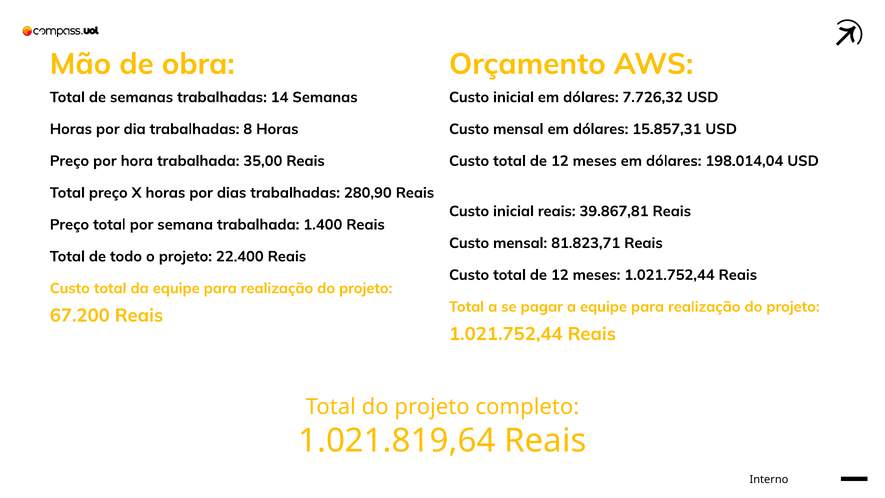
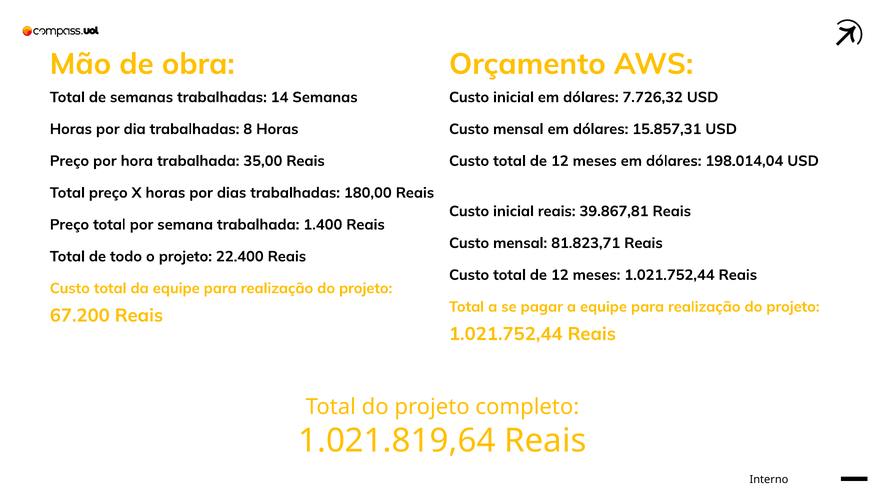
280,90: 280,90 -> 180,00
